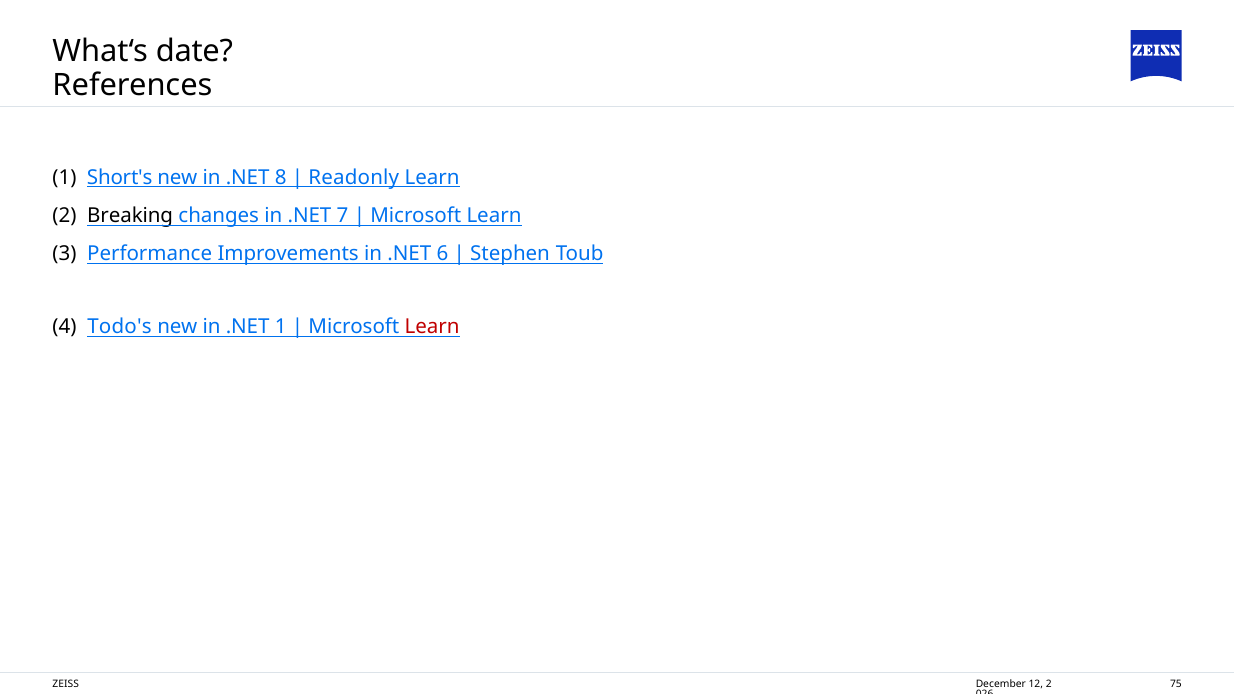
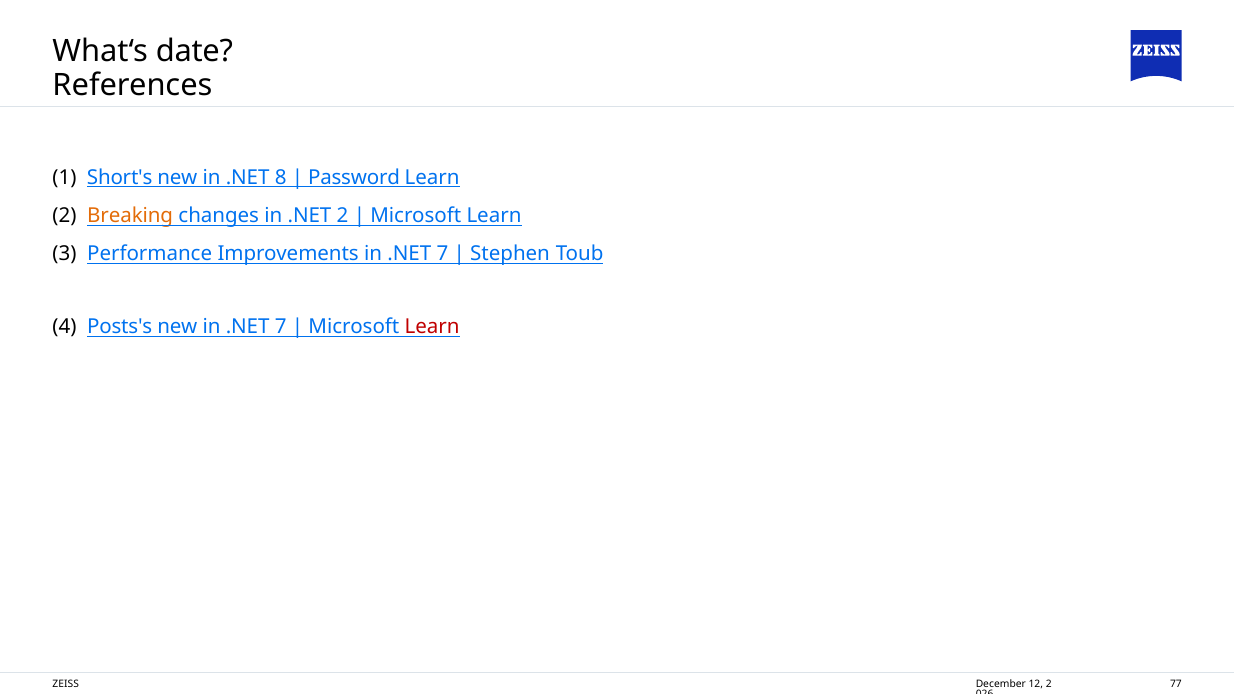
Readonly: Readonly -> Password
Breaking colour: black -> orange
.NET 7: 7 -> 2
Improvements in .NET 6: 6 -> 7
Todo's: Todo's -> Posts's
new in .NET 1: 1 -> 7
75: 75 -> 77
